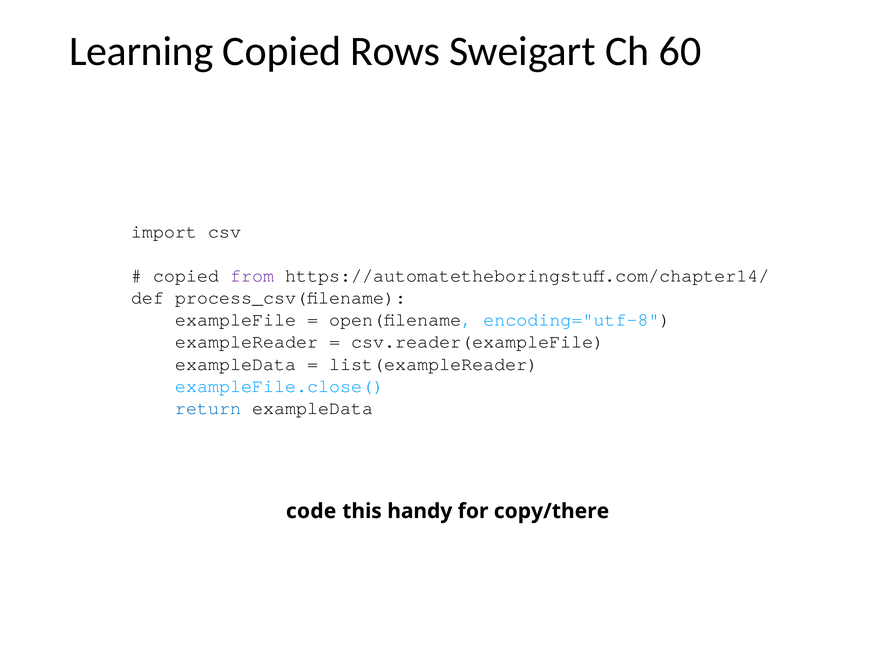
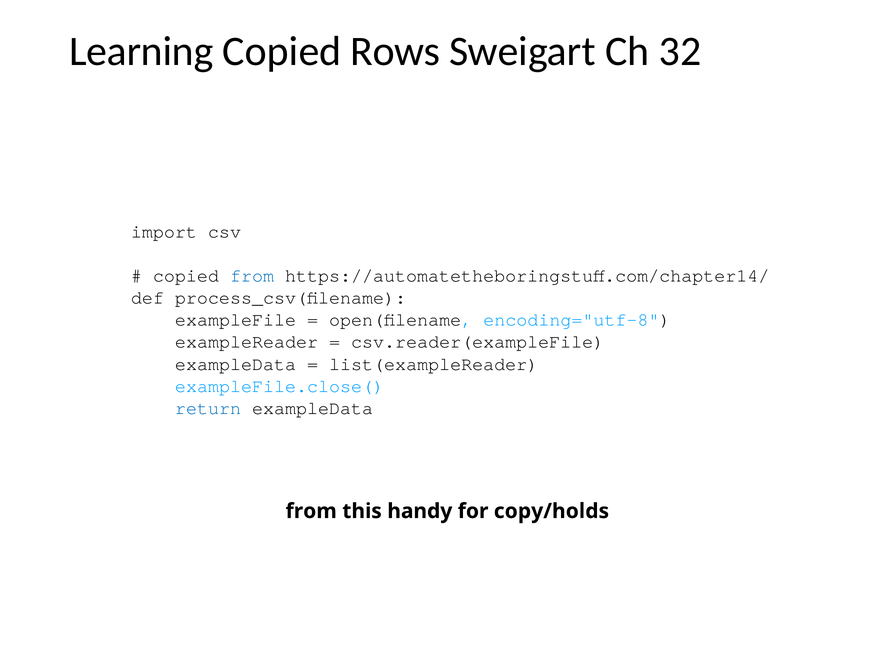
60: 60 -> 32
from at (252, 275) colour: purple -> blue
code at (311, 511): code -> from
copy/there: copy/there -> copy/holds
